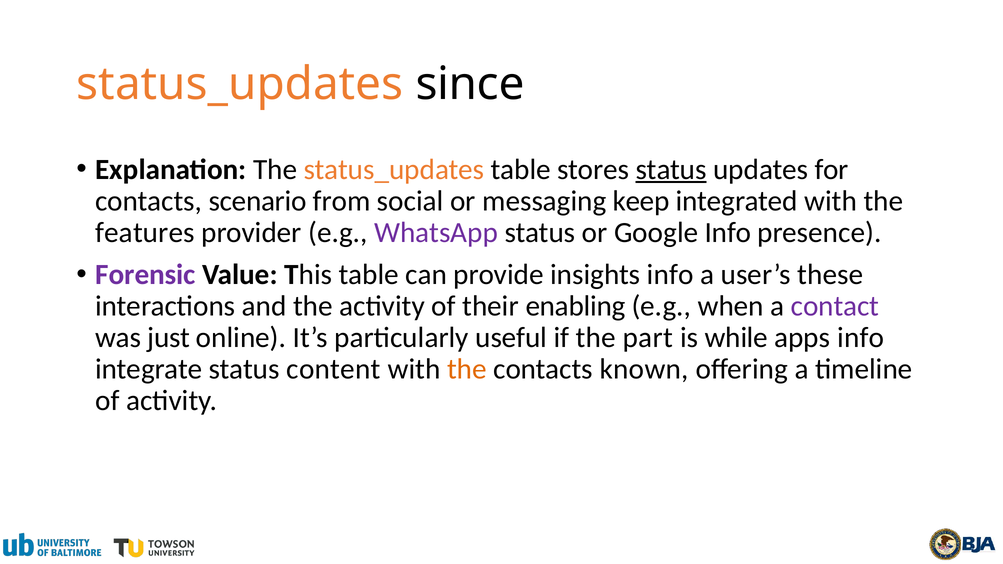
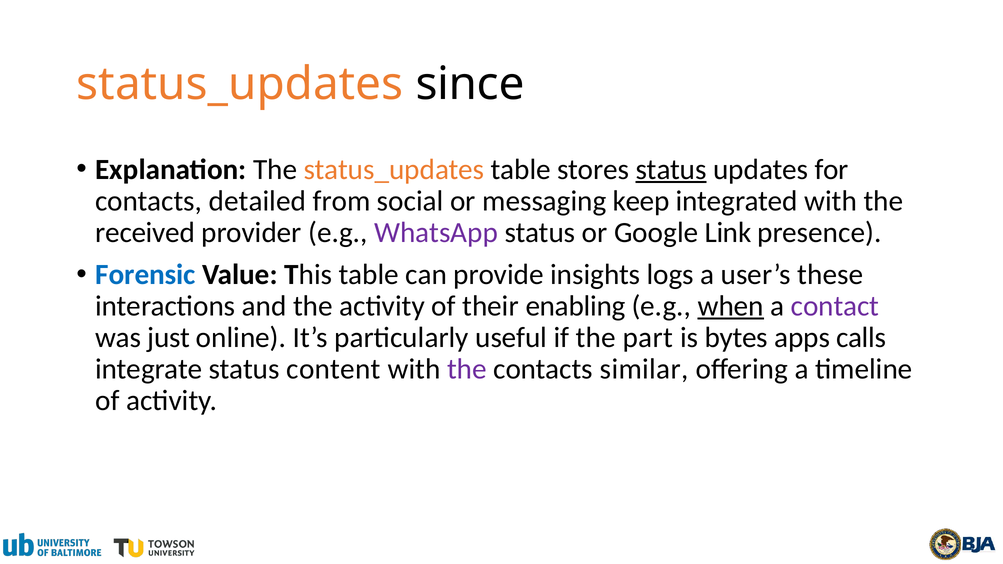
scenario: scenario -> detailed
features: features -> received
Google Info: Info -> Link
Forensic colour: purple -> blue
insights info: info -> logs
when underline: none -> present
while: while -> bytes
apps info: info -> calls
the at (467, 369) colour: orange -> purple
known: known -> similar
